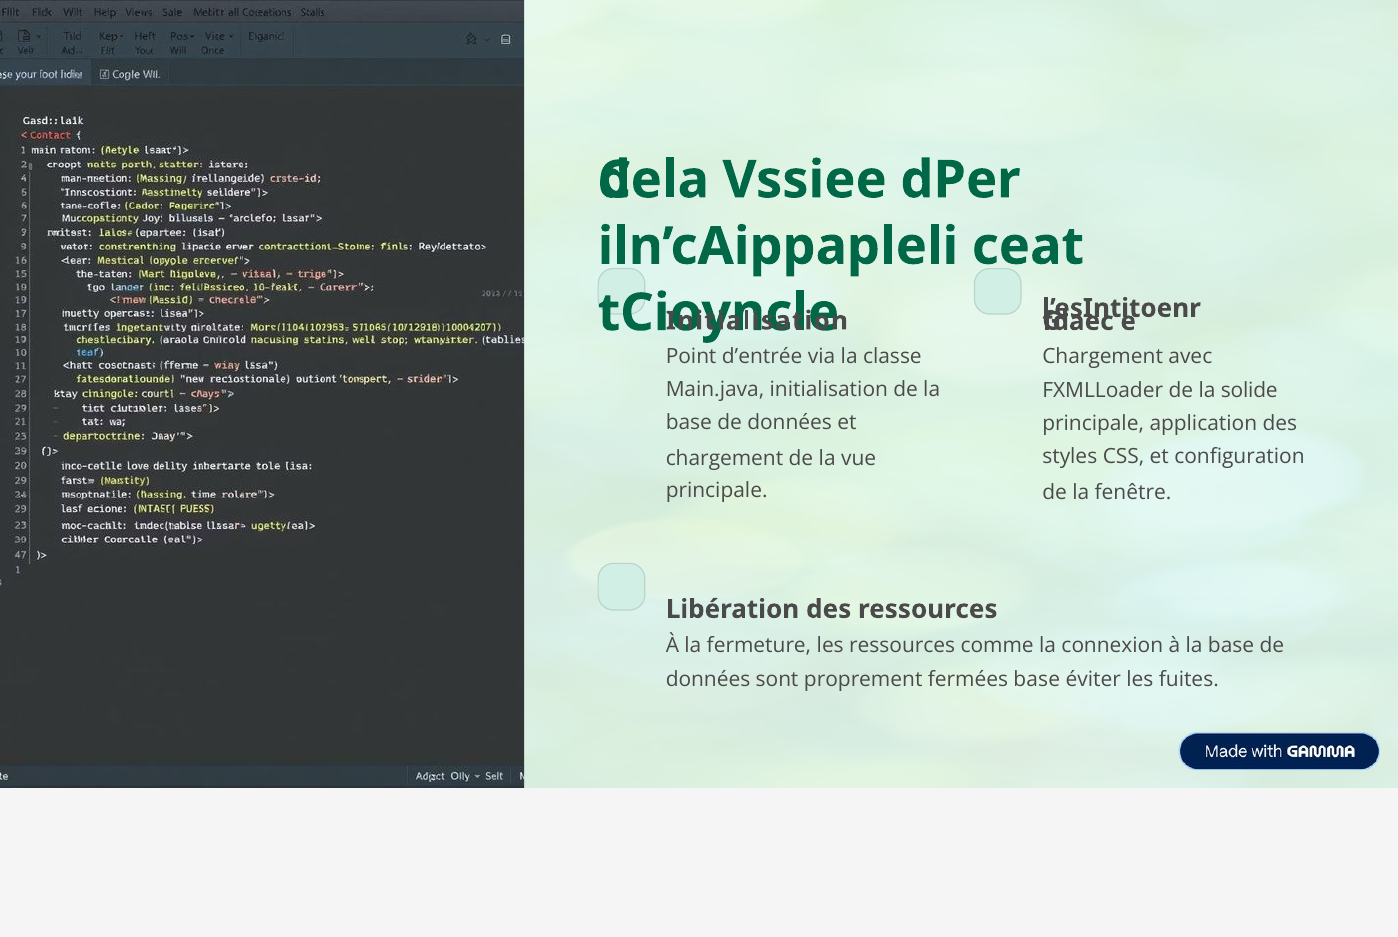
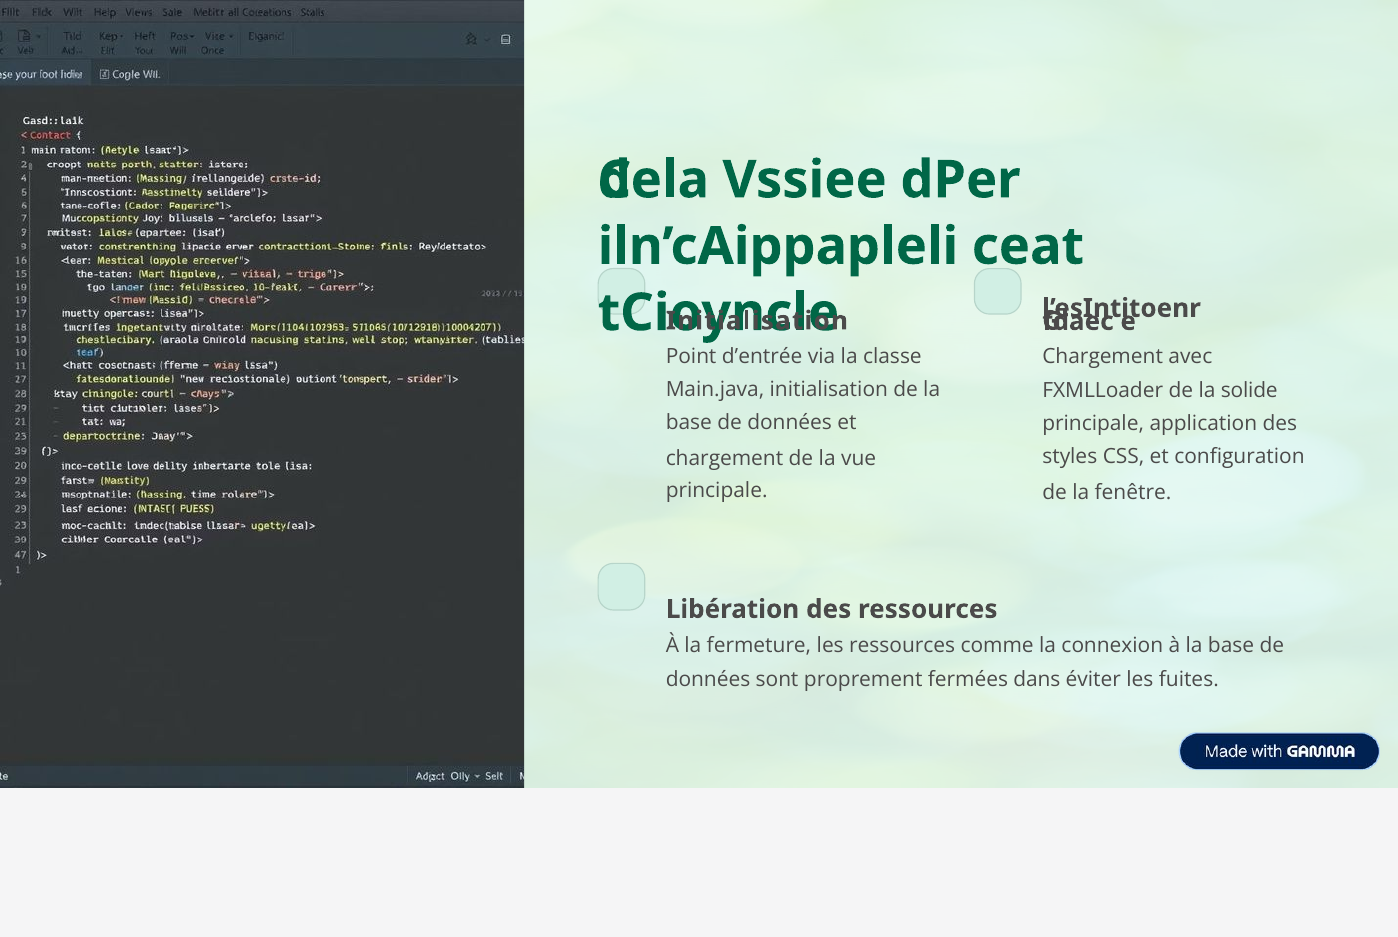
fermées base: base -> dans
